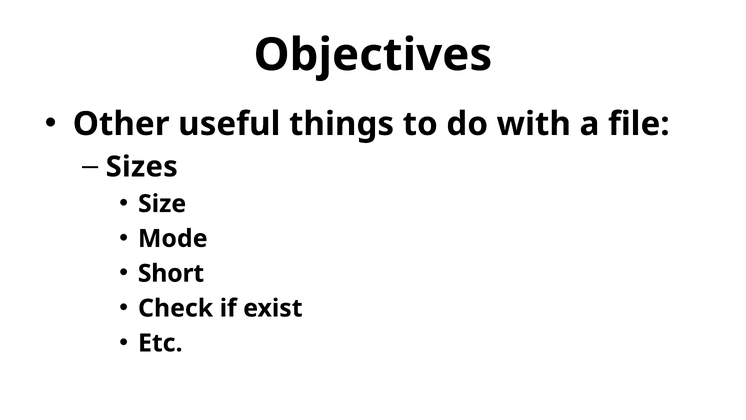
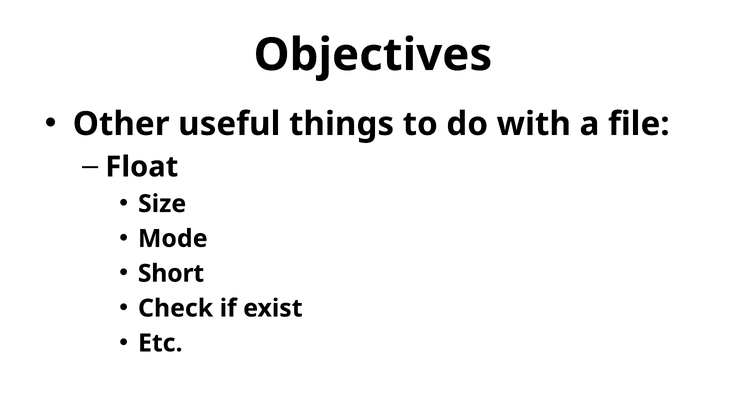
Sizes: Sizes -> Float
